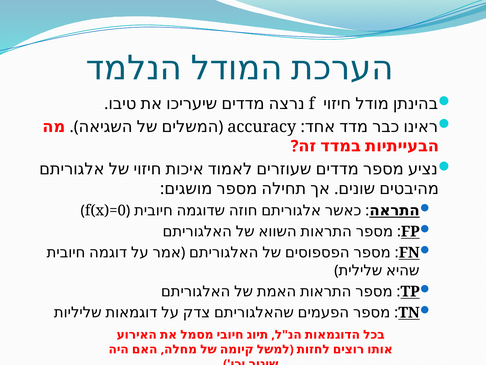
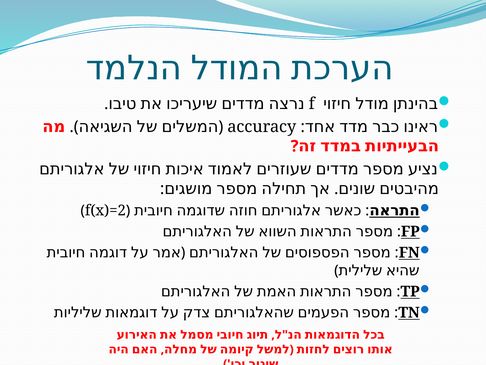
f(x)=0: f(x)=0 -> f(x)=2
